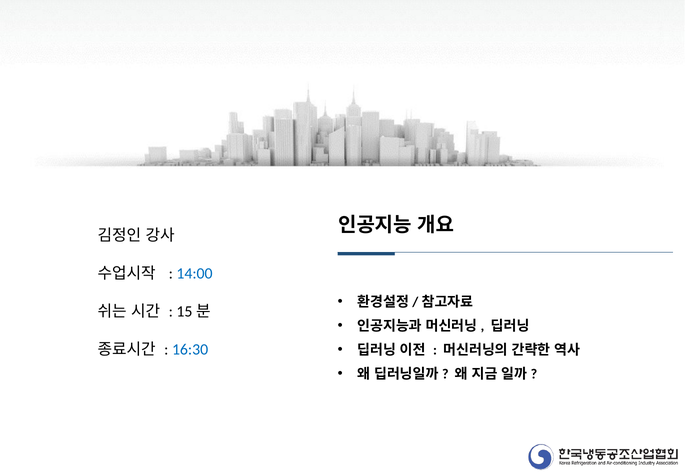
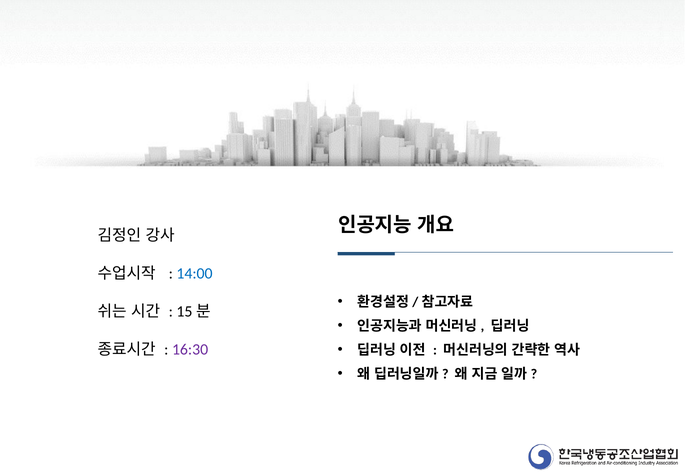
16:30 colour: blue -> purple
